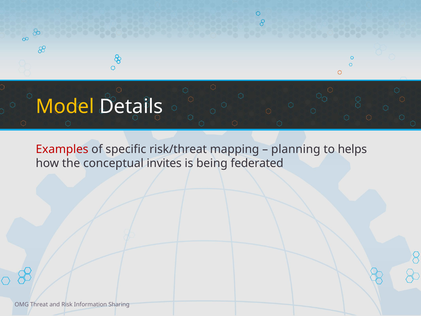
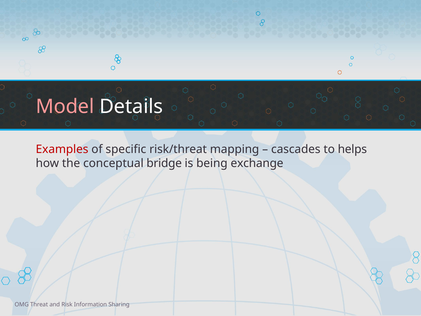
Model colour: yellow -> pink
planning: planning -> cascades
invites: invites -> bridge
federated: federated -> exchange
